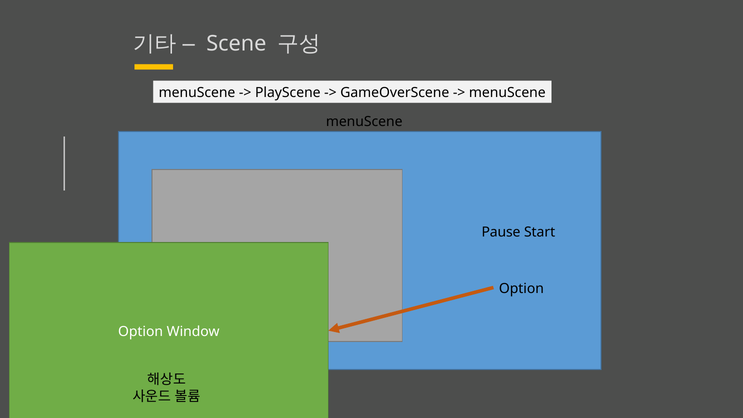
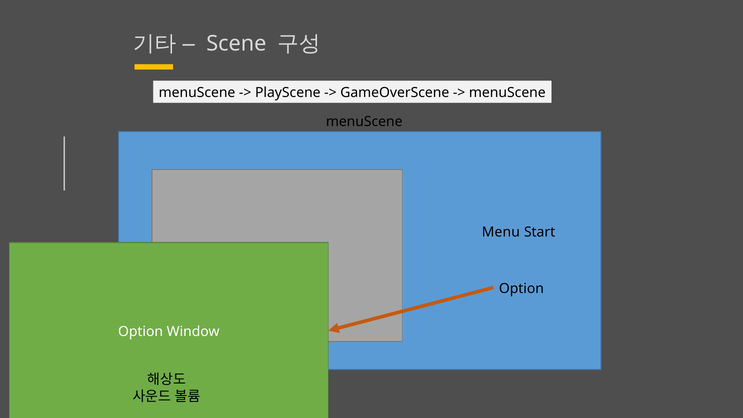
Pause: Pause -> Menu
